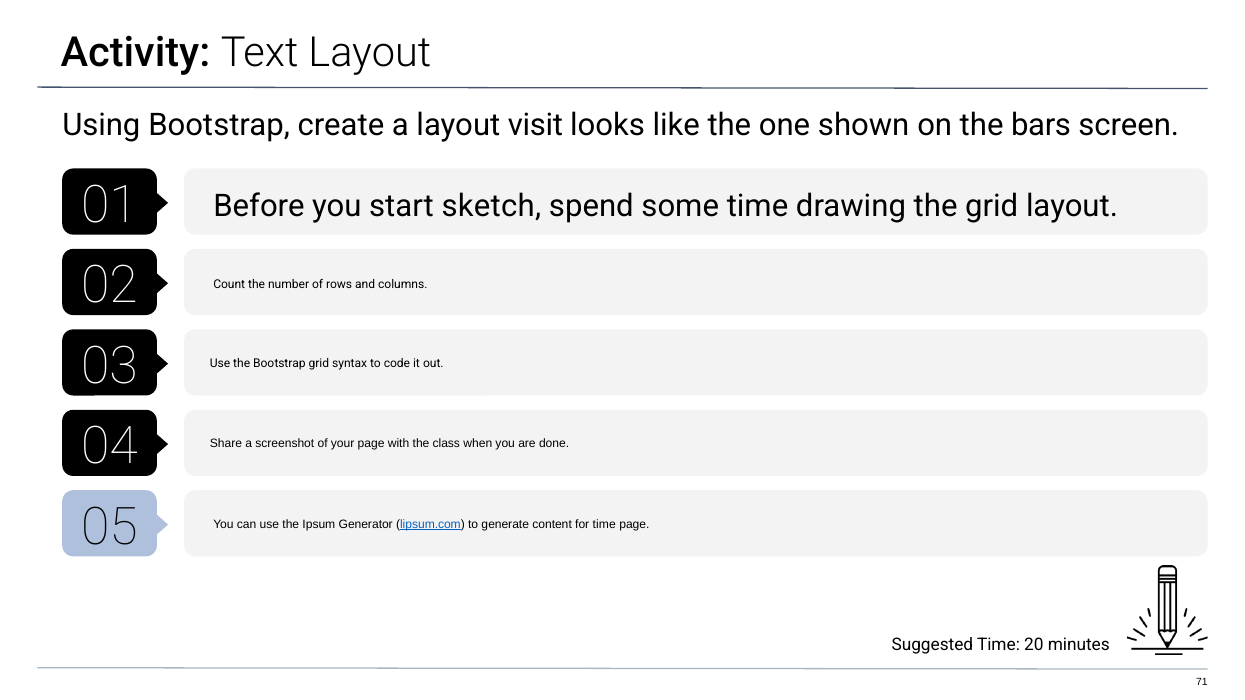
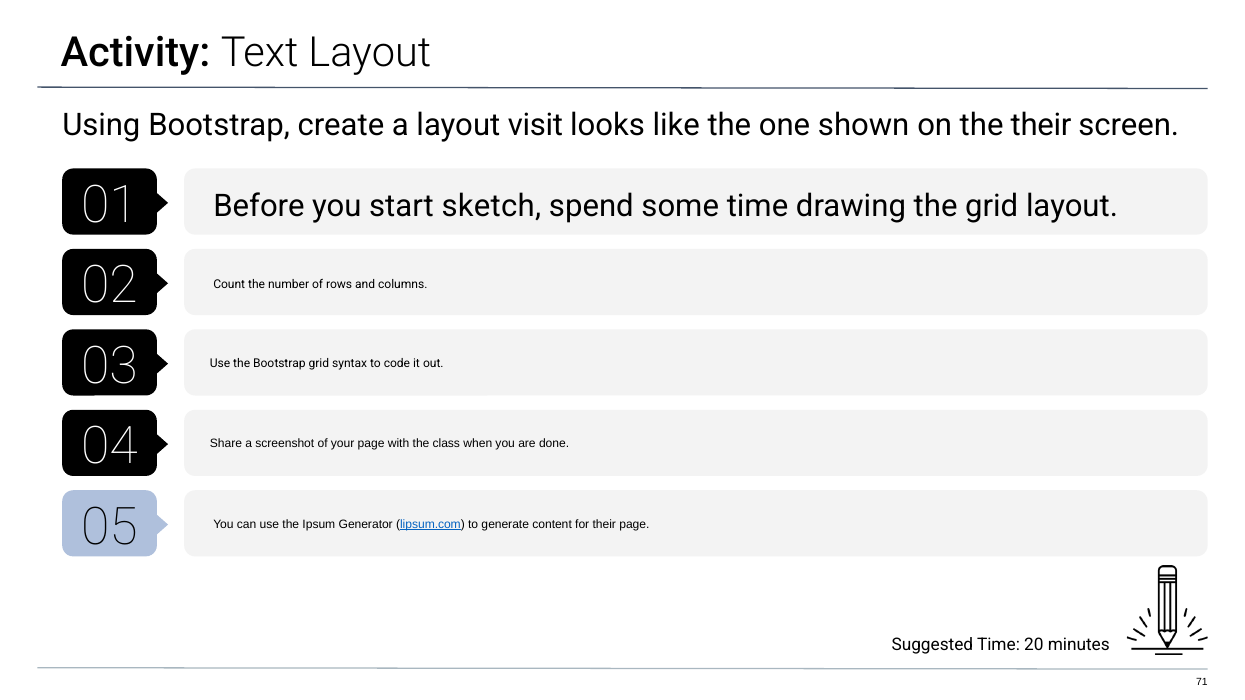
the bars: bars -> their
for time: time -> their
